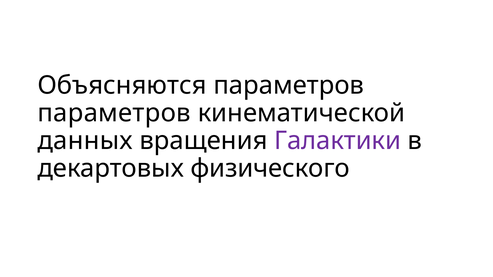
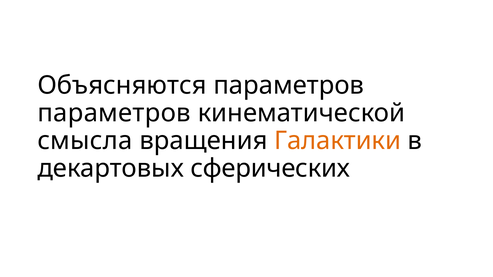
данных: данных -> смысла
Галактики colour: purple -> orange
физического: физического -> сферических
